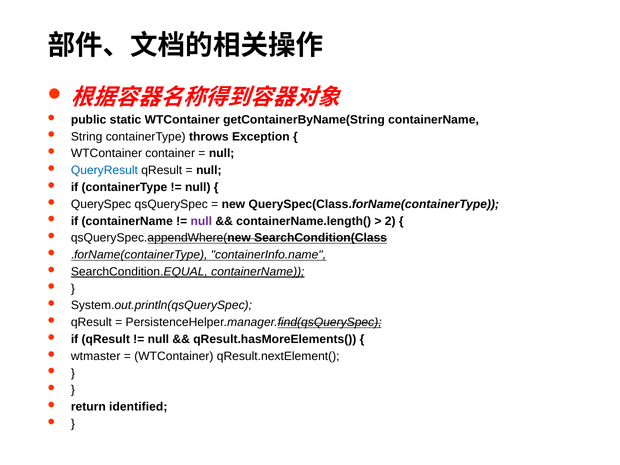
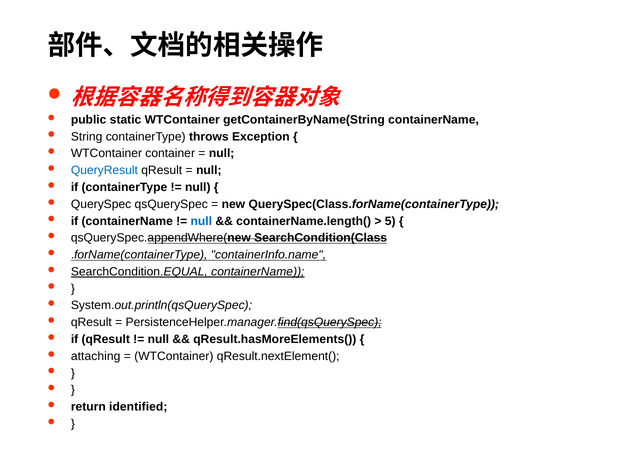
null at (201, 221) colour: purple -> blue
2: 2 -> 5
wtmaster: wtmaster -> attaching
